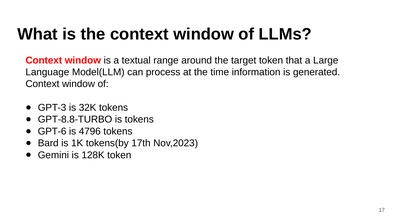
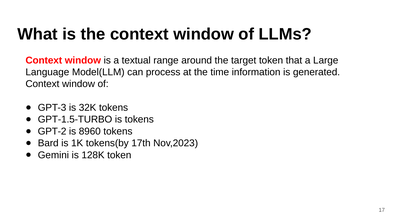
GPT-8.8-TURBO: GPT-8.8-TURBO -> GPT-1.5-TURBO
GPT-6: GPT-6 -> GPT-2
4796: 4796 -> 8960
